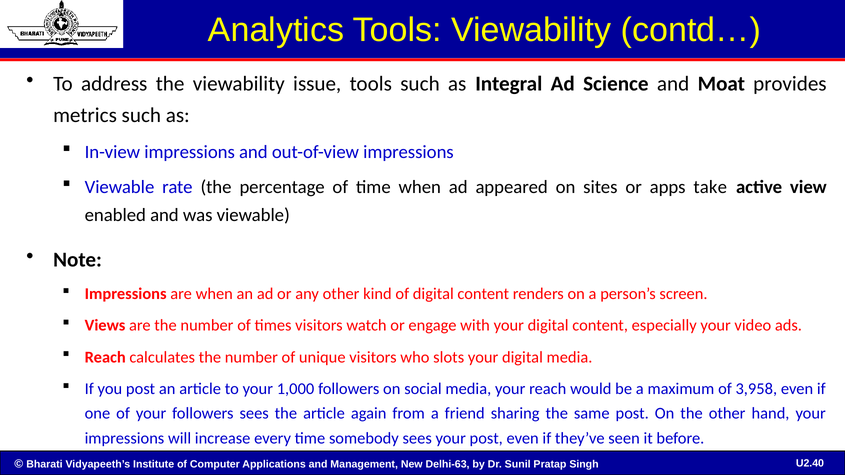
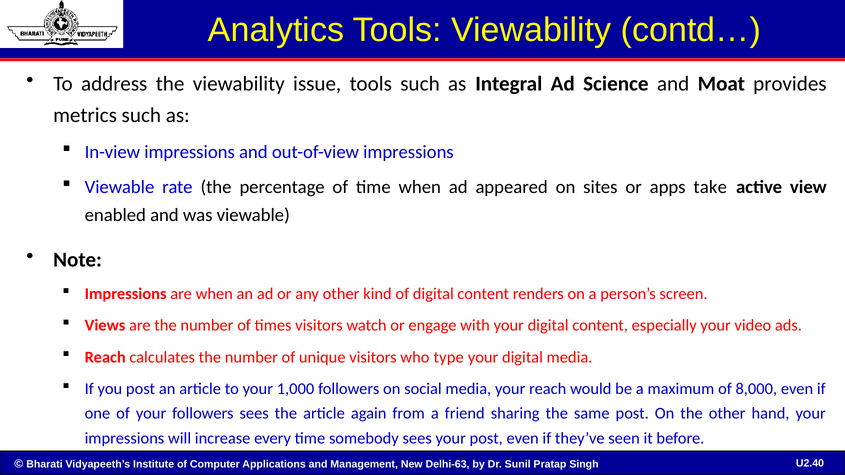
slots: slots -> type
3,958: 3,958 -> 8,000
